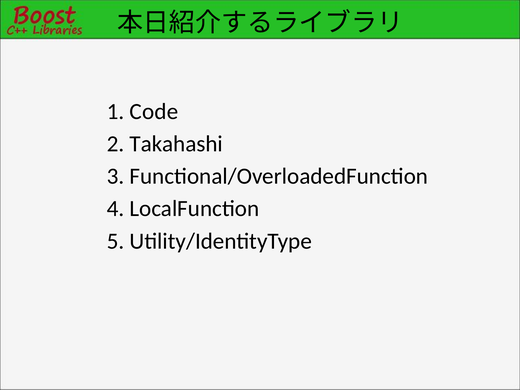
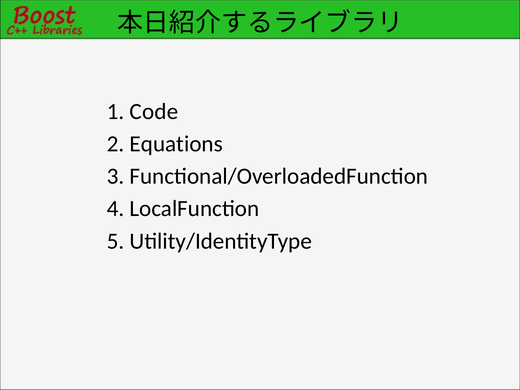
Takahashi: Takahashi -> Equations
